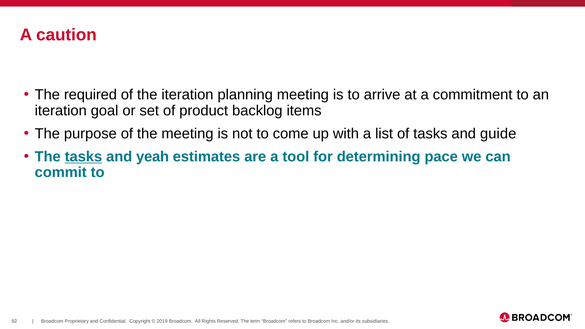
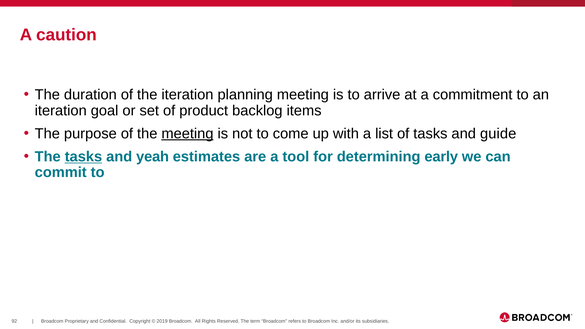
required: required -> duration
meeting at (187, 134) underline: none -> present
pace: pace -> early
